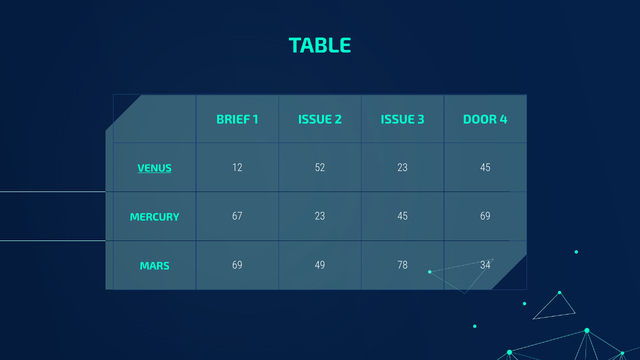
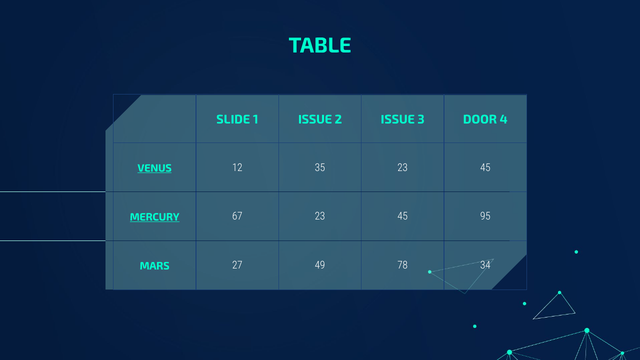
BRIEF: BRIEF -> SLIDE
52: 52 -> 35
MERCURY underline: none -> present
45 69: 69 -> 95
MARS 69: 69 -> 27
